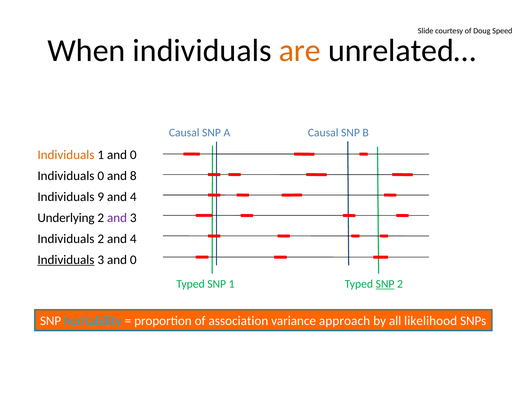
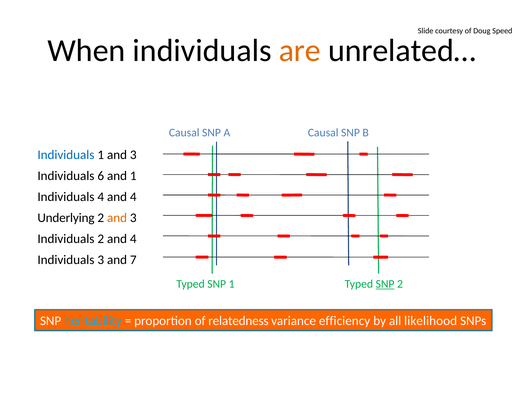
Individuals at (66, 155) colour: orange -> blue
1 and 0: 0 -> 3
Individuals 0: 0 -> 6
and 8: 8 -> 1
Individuals 9: 9 -> 4
and at (117, 218) colour: purple -> orange
Individuals at (66, 260) underline: present -> none
3 and 0: 0 -> 7
association: association -> relatedness
approach: approach -> efficiency
